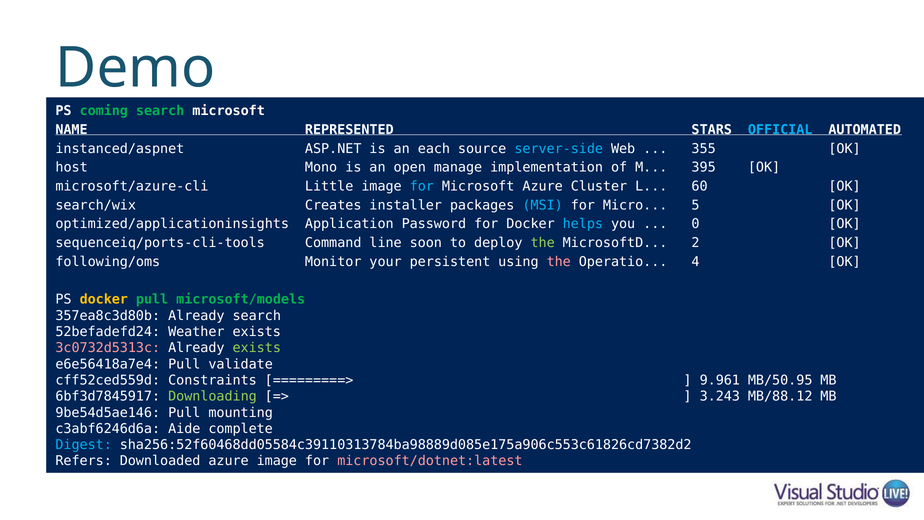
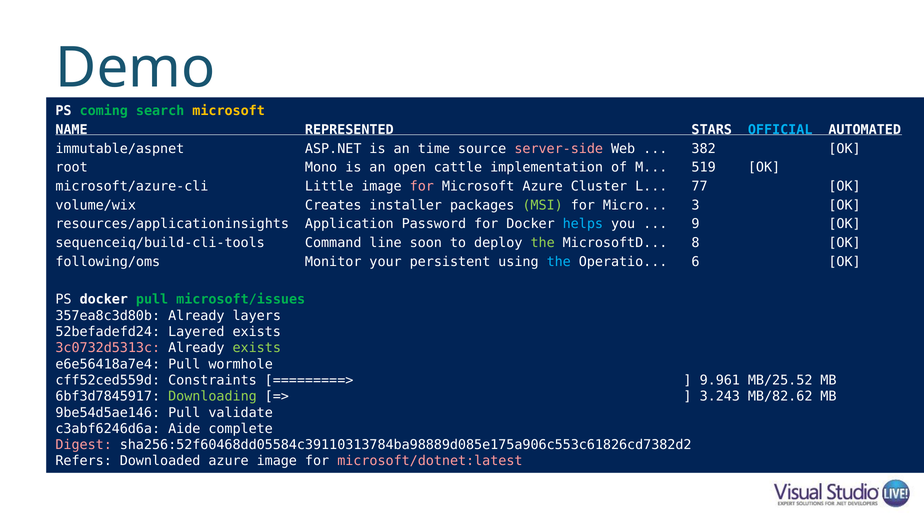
microsoft at (229, 111) colour: white -> yellow
instanced/aspnet: instanced/aspnet -> immutable/aspnet
each: each -> time
server-side colour: light blue -> pink
355: 355 -> 382
host: host -> root
manage: manage -> cattle
395: 395 -> 519
for at (422, 186) colour: light blue -> pink
60: 60 -> 77
search/wix: search/wix -> volume/wix
MSI colour: light blue -> light green
5: 5 -> 3
optimized/applicationinsights: optimized/applicationinsights -> resources/applicationinsights
0: 0 -> 9
sequenceiq/ports-cli-tools: sequenceiq/ports-cli-tools -> sequenceiq/build-cli-tools
2: 2 -> 8
the at (559, 262) colour: pink -> light blue
4: 4 -> 6
docker at (104, 299) colour: yellow -> white
microsoft/models: microsoft/models -> microsoft/issues
Already search: search -> layers
Weather: Weather -> Layered
validate: validate -> wormhole
MB/50.95: MB/50.95 -> MB/25.52
MB/88.12: MB/88.12 -> MB/82.62
mounting: mounting -> validate
Digest colour: light blue -> pink
